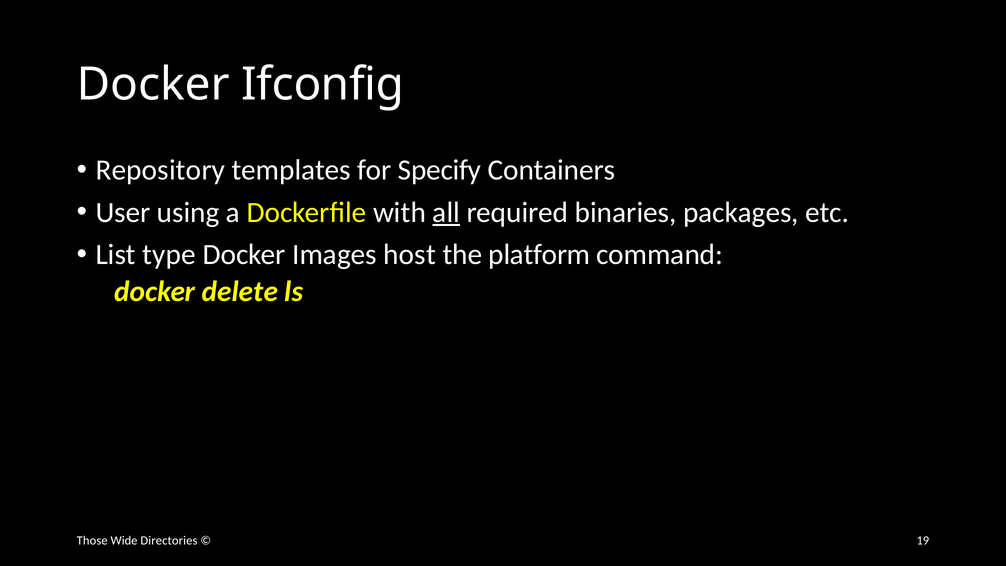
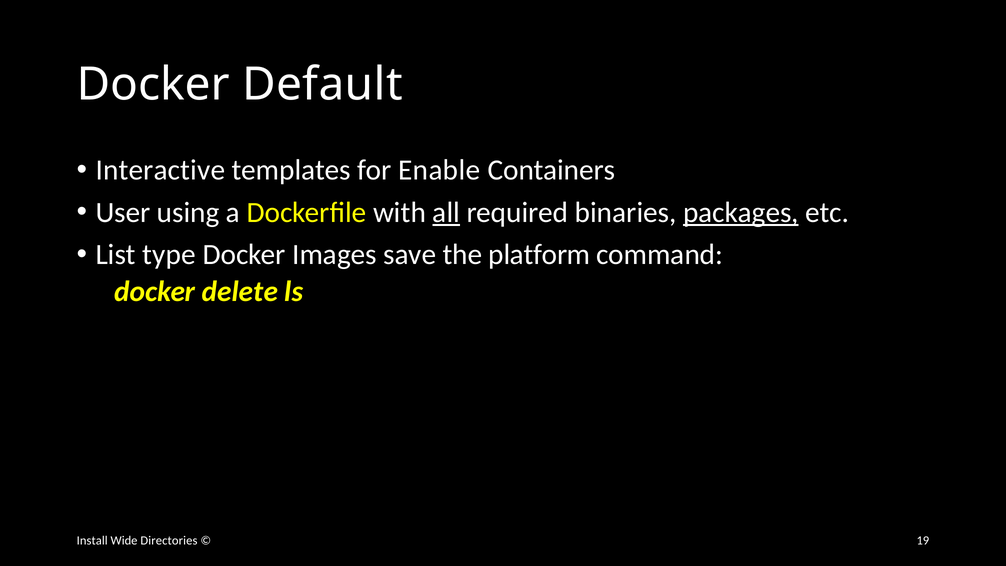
Ifconfig: Ifconfig -> Default
Repository: Repository -> Interactive
Specify: Specify -> Enable
packages underline: none -> present
host: host -> save
Those: Those -> Install
